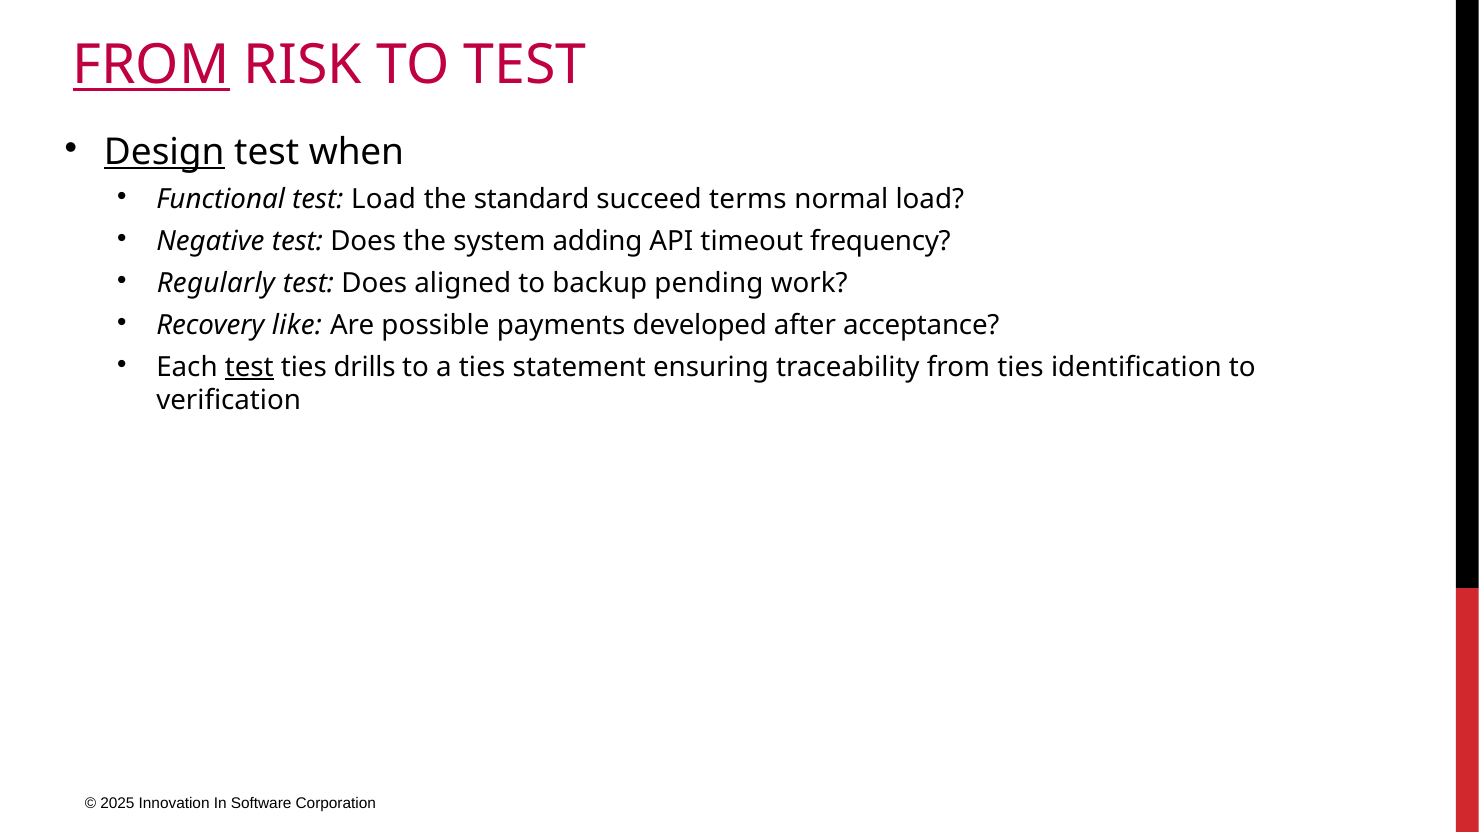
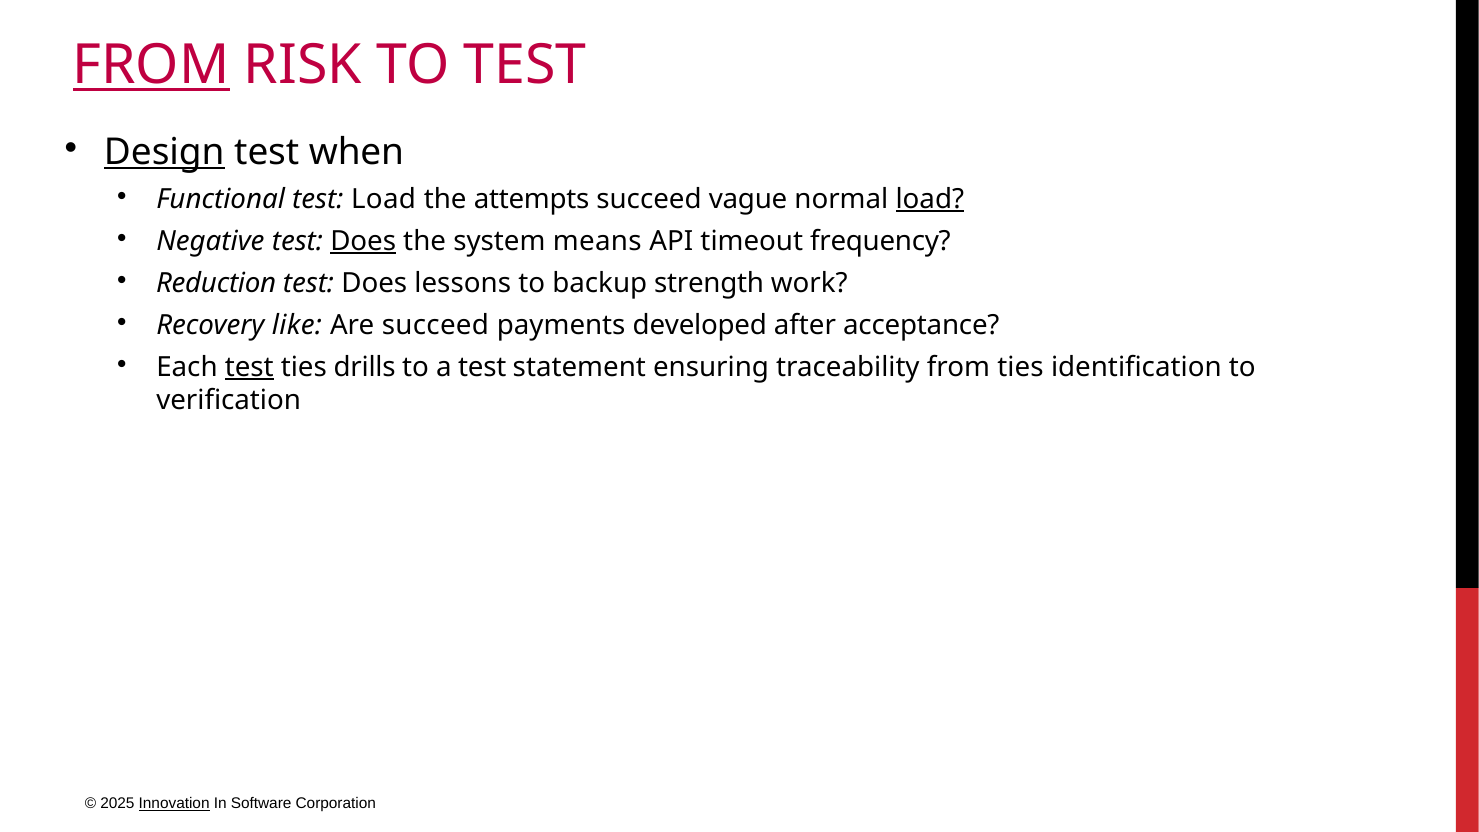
standard: standard -> attempts
terms: terms -> vague
load at (930, 199) underline: none -> present
Does at (363, 241) underline: none -> present
adding: adding -> means
Regularly: Regularly -> Reduction
aligned: aligned -> lessons
pending: pending -> strength
Are possible: possible -> succeed
a ties: ties -> test
Innovation underline: none -> present
